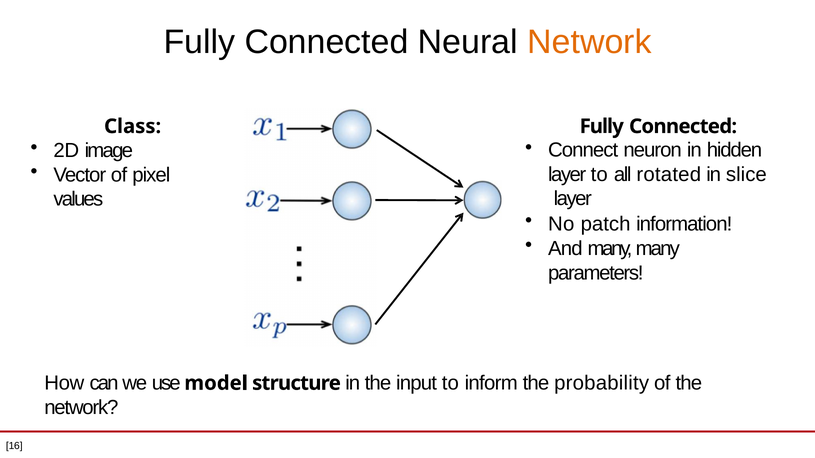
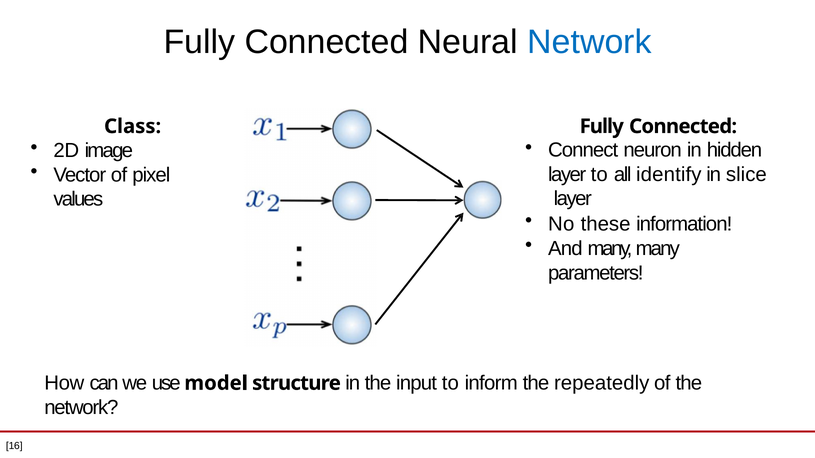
Network at (589, 42) colour: orange -> blue
rotated: rotated -> identify
patch: patch -> these
probability: probability -> repeatedly
